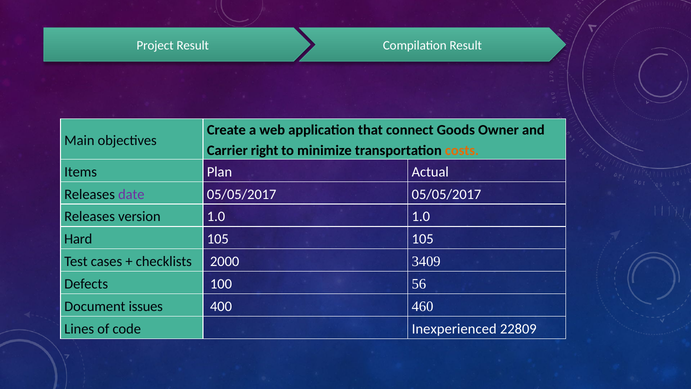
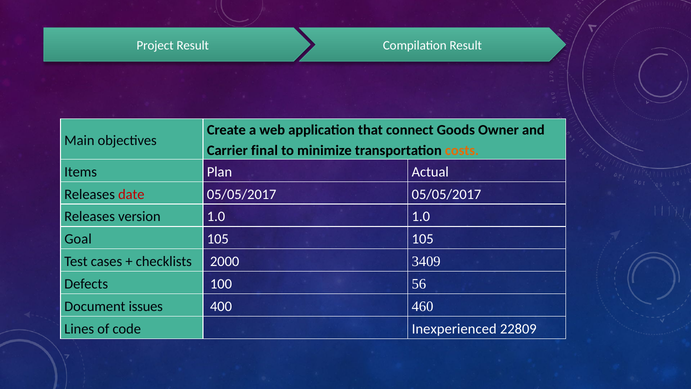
right: right -> final
date colour: purple -> red
Hard: Hard -> Goal
